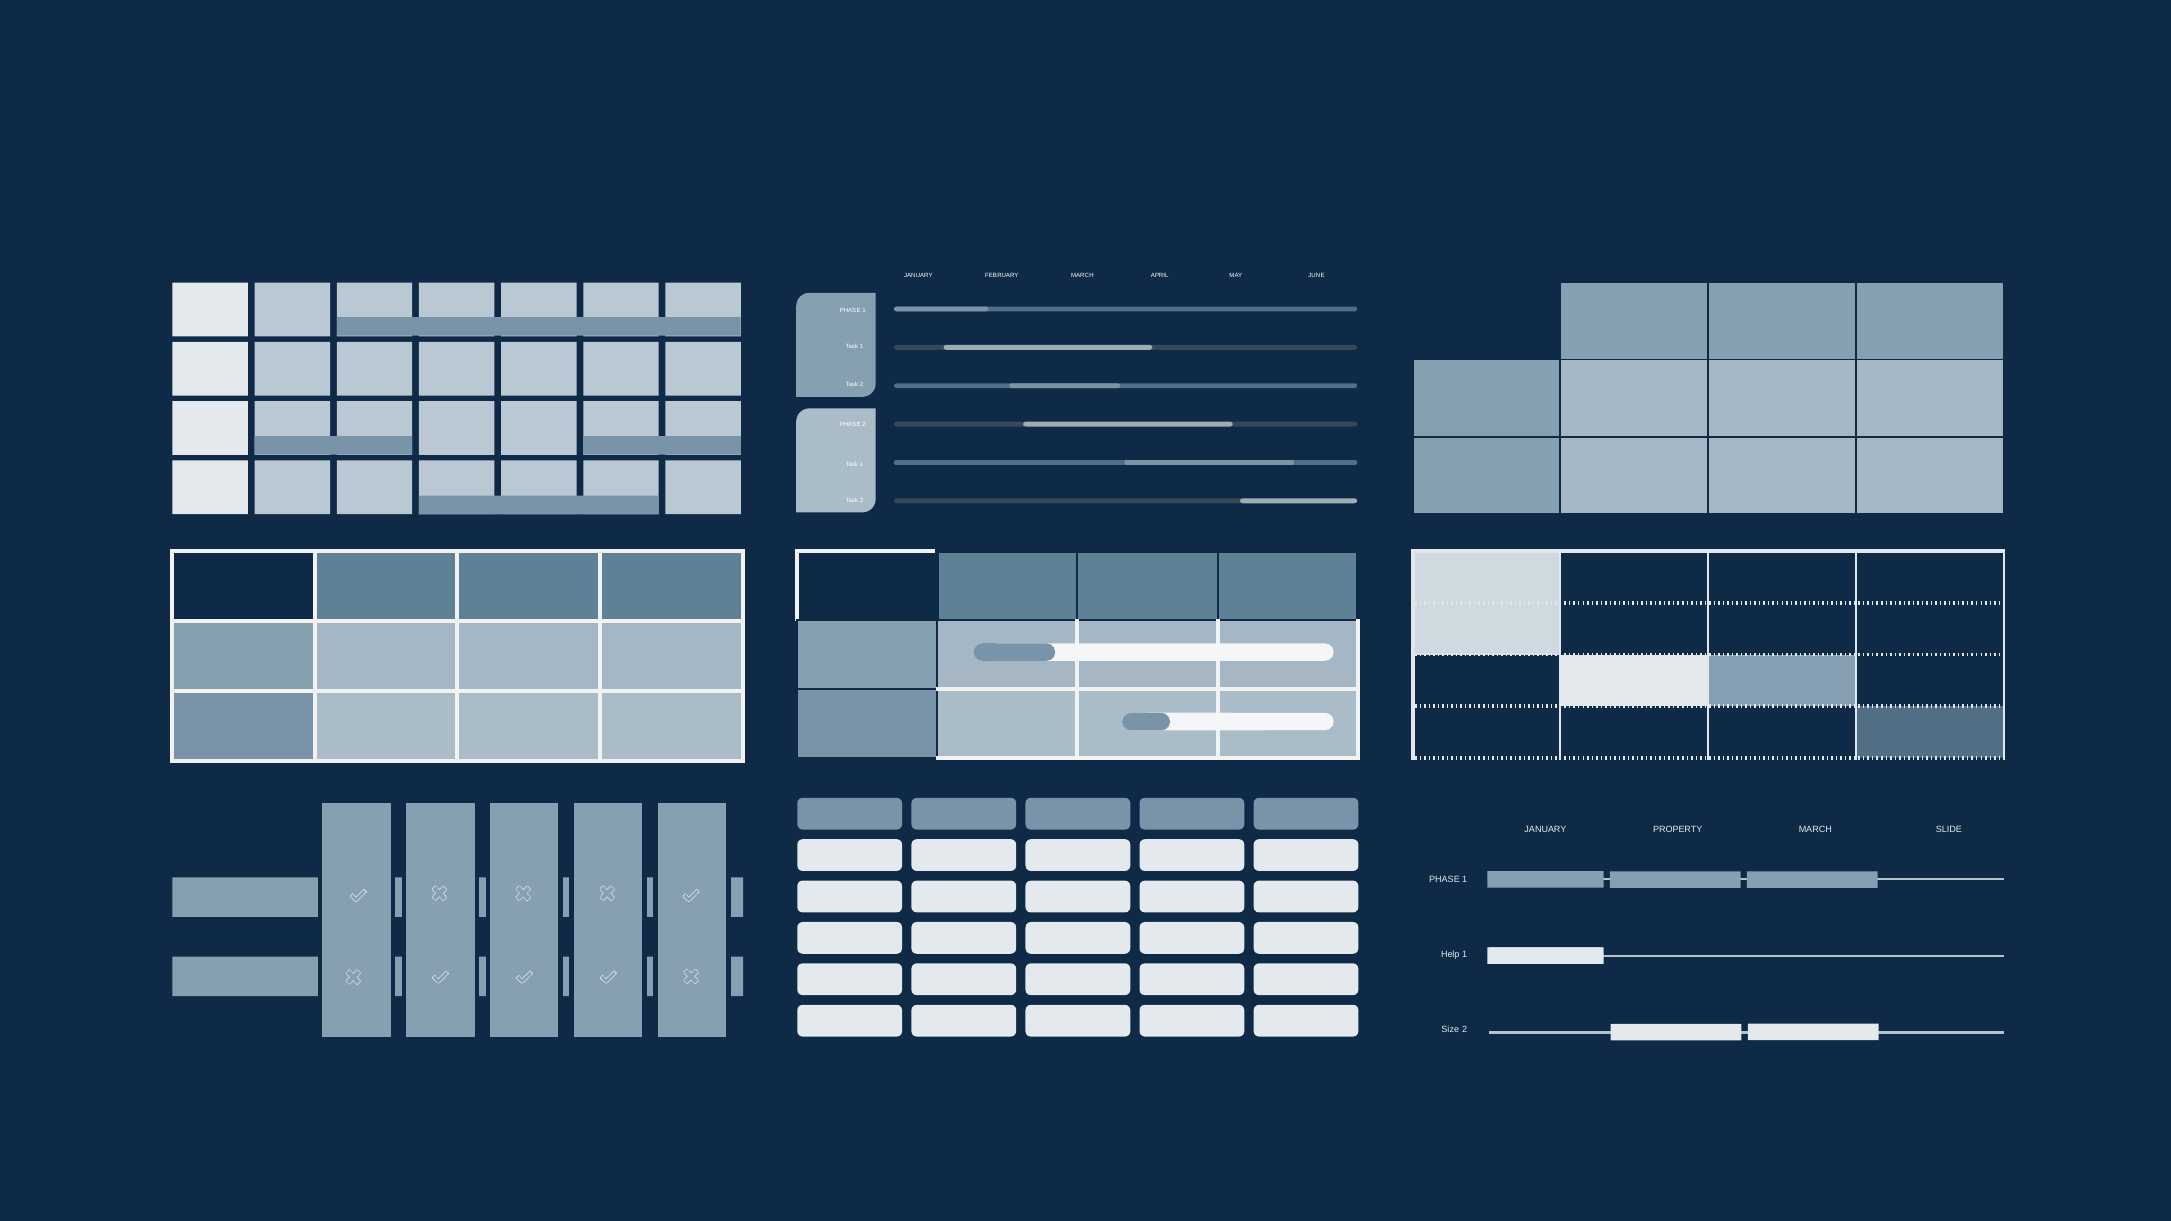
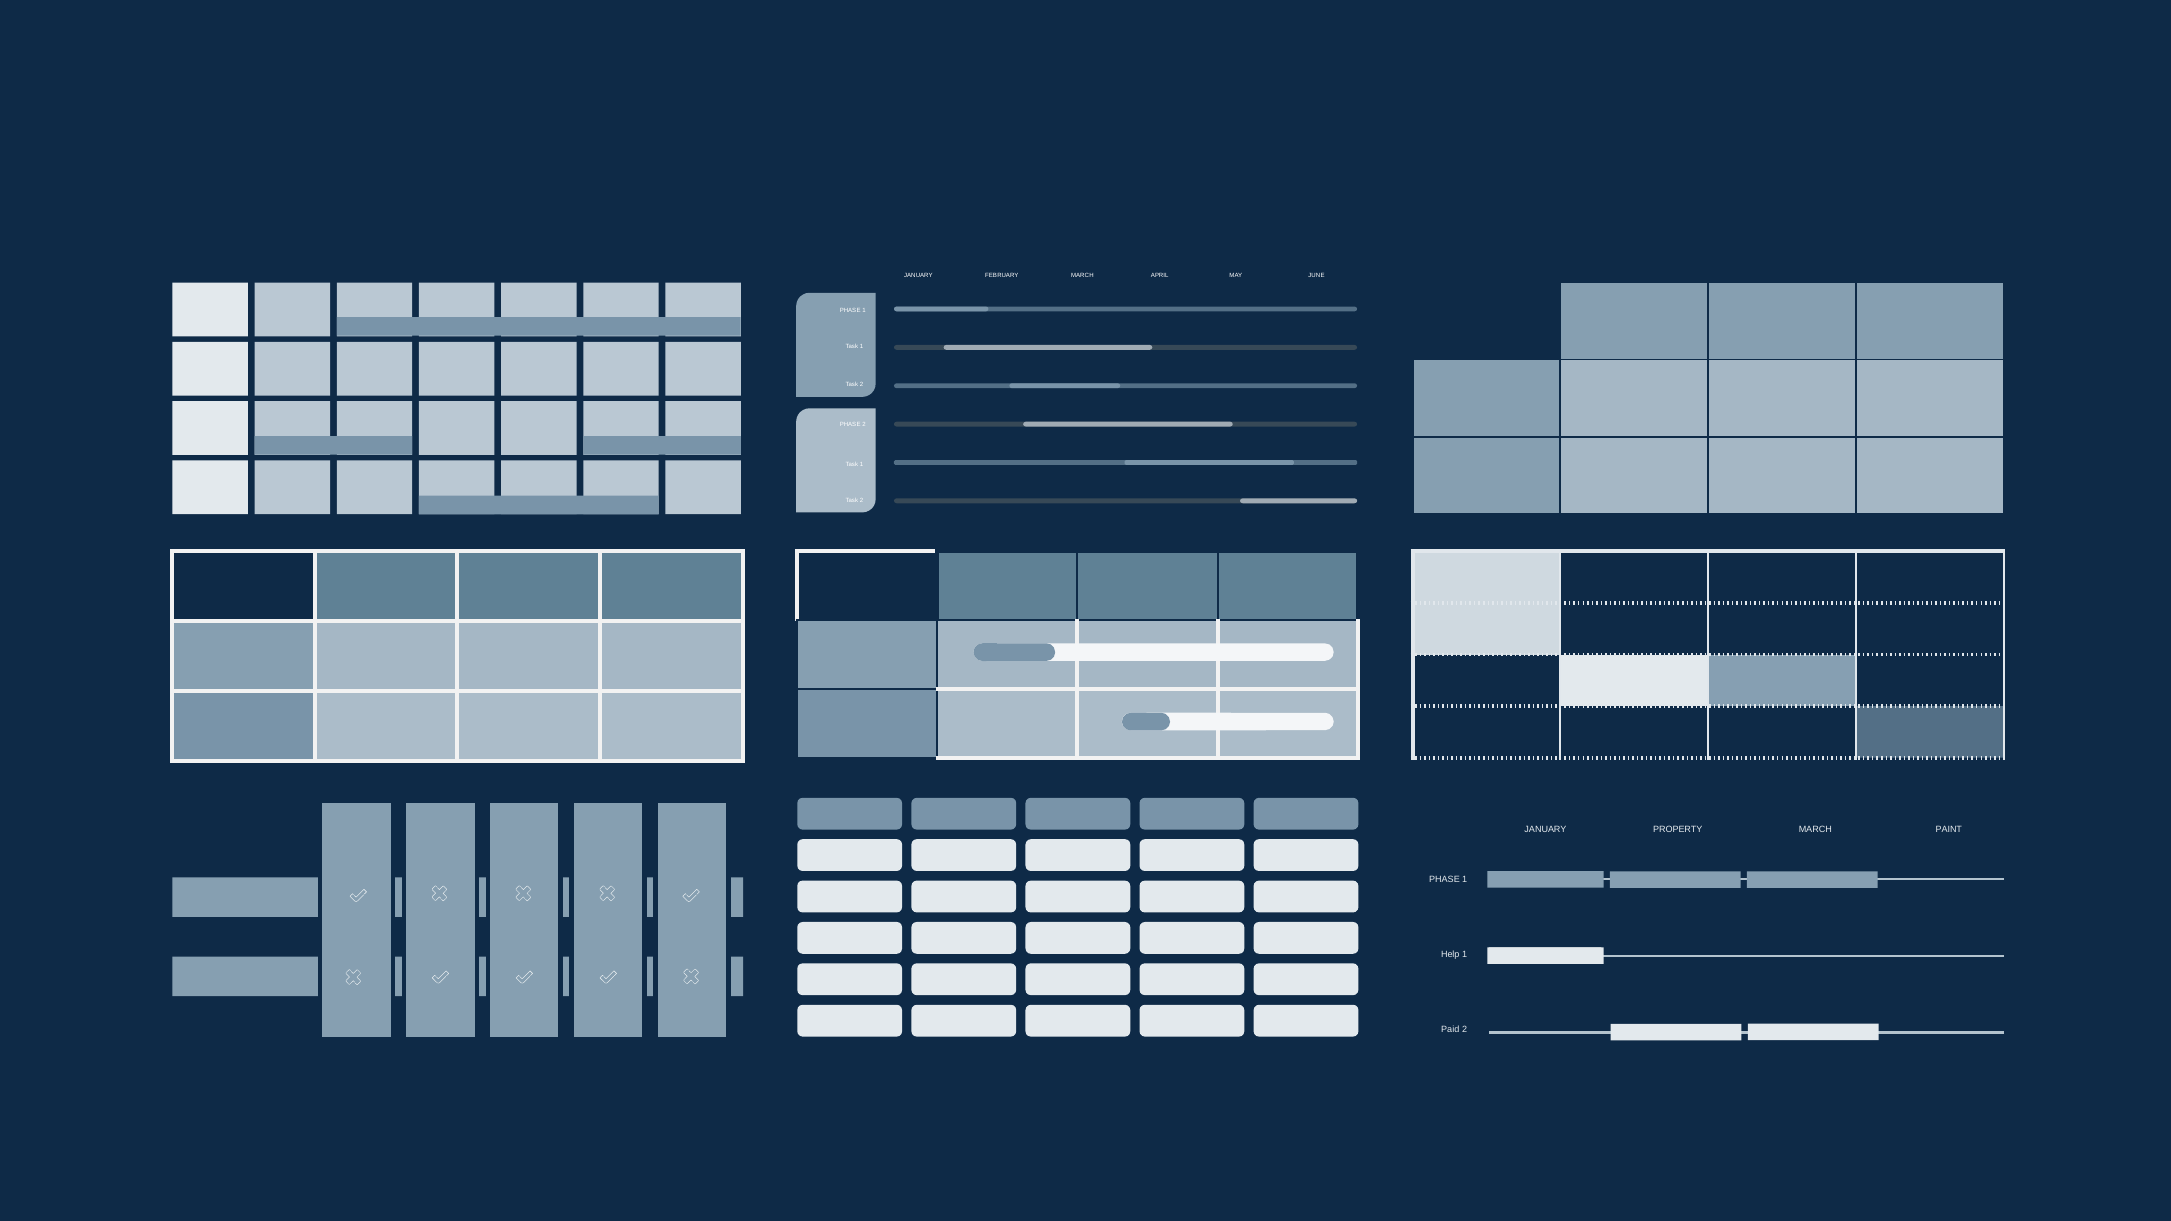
SLIDE: SLIDE -> PAINT
Size: Size -> Paid
